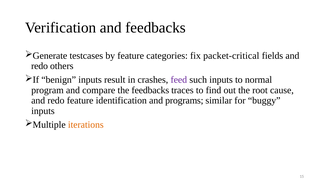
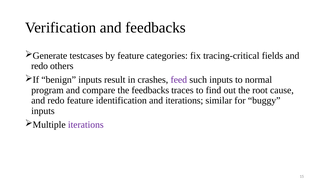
packet-critical: packet-critical -> tracing-critical
and programs: programs -> iterations
iterations at (86, 125) colour: orange -> purple
